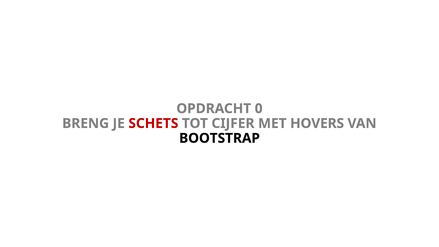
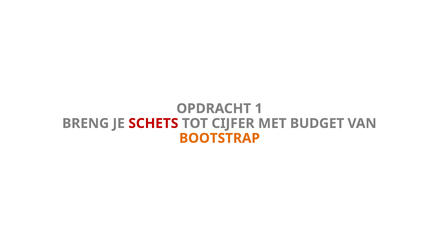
0: 0 -> 1
HOVERS: HOVERS -> BUDGET
BOOTSTRAP colour: black -> orange
